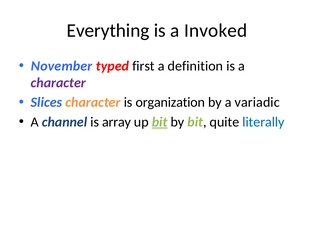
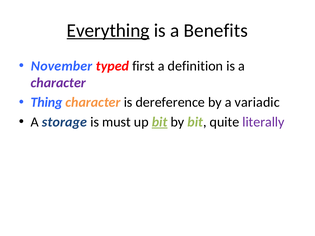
Everything underline: none -> present
Invoked: Invoked -> Benefits
Slices: Slices -> Thing
organization: organization -> dereference
channel: channel -> storage
array: array -> must
literally colour: blue -> purple
